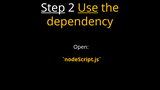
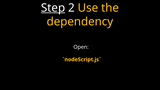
Use underline: present -> none
